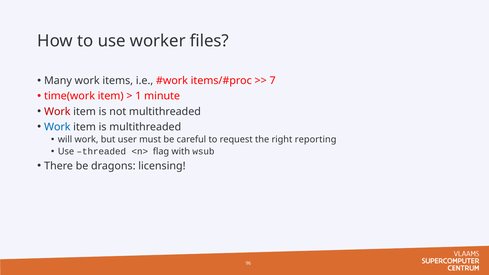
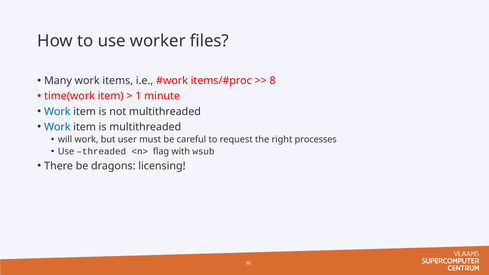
7: 7 -> 8
Work at (57, 112) colour: red -> blue
reporting: reporting -> processes
